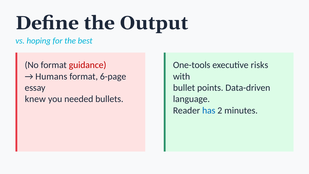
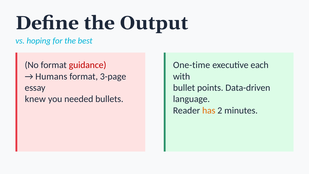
One-tools: One-tools -> One-time
risks: risks -> each
6-page: 6-page -> 3-page
has colour: blue -> orange
